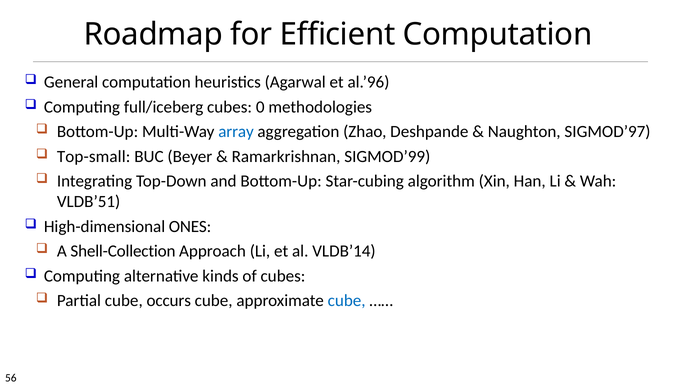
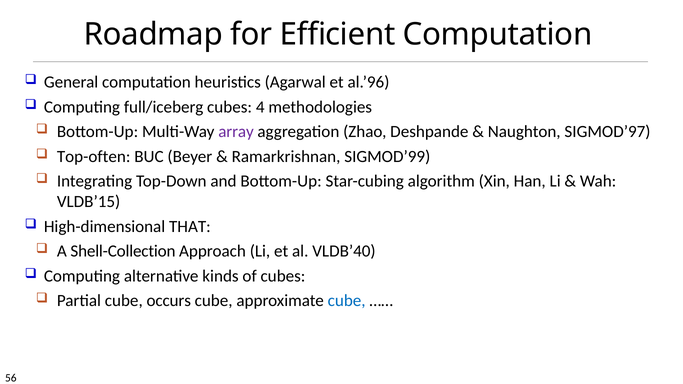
0: 0 -> 4
array colour: blue -> purple
Top-small: Top-small -> Top-often
VLDB’51: VLDB’51 -> VLDB’15
ONES: ONES -> THAT
VLDB’14: VLDB’14 -> VLDB’40
